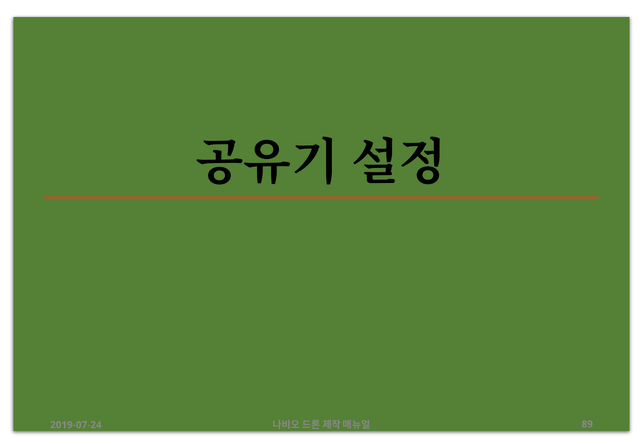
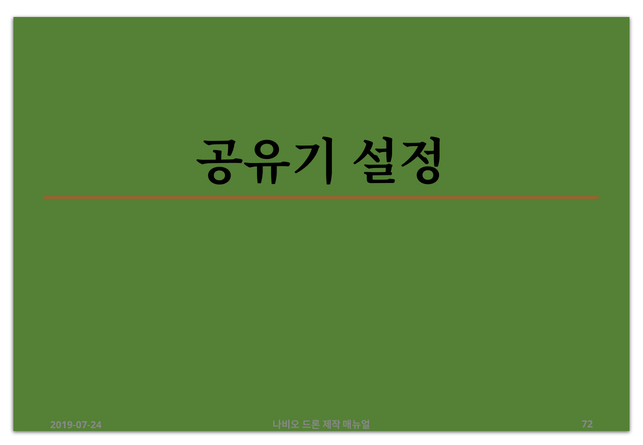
89: 89 -> 72
